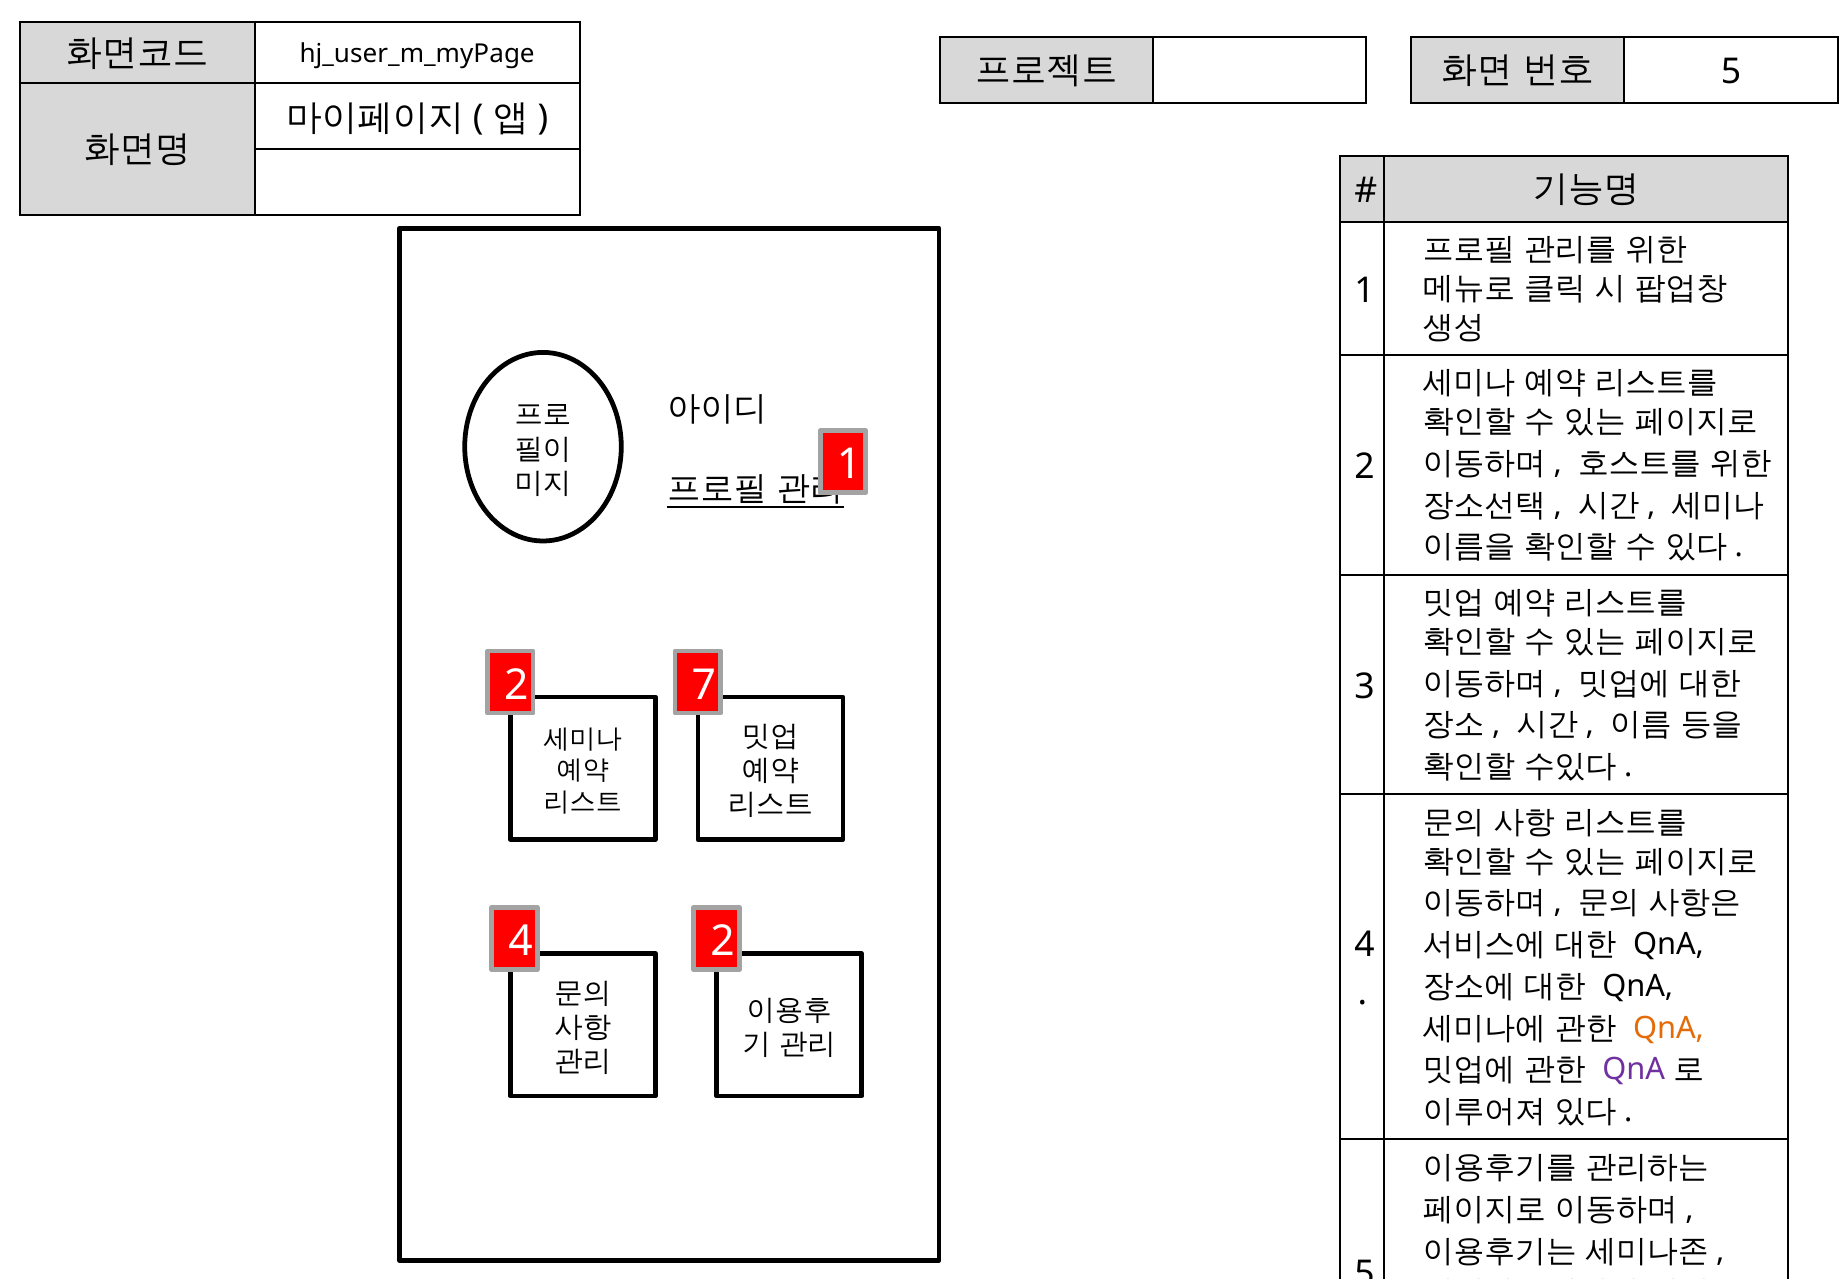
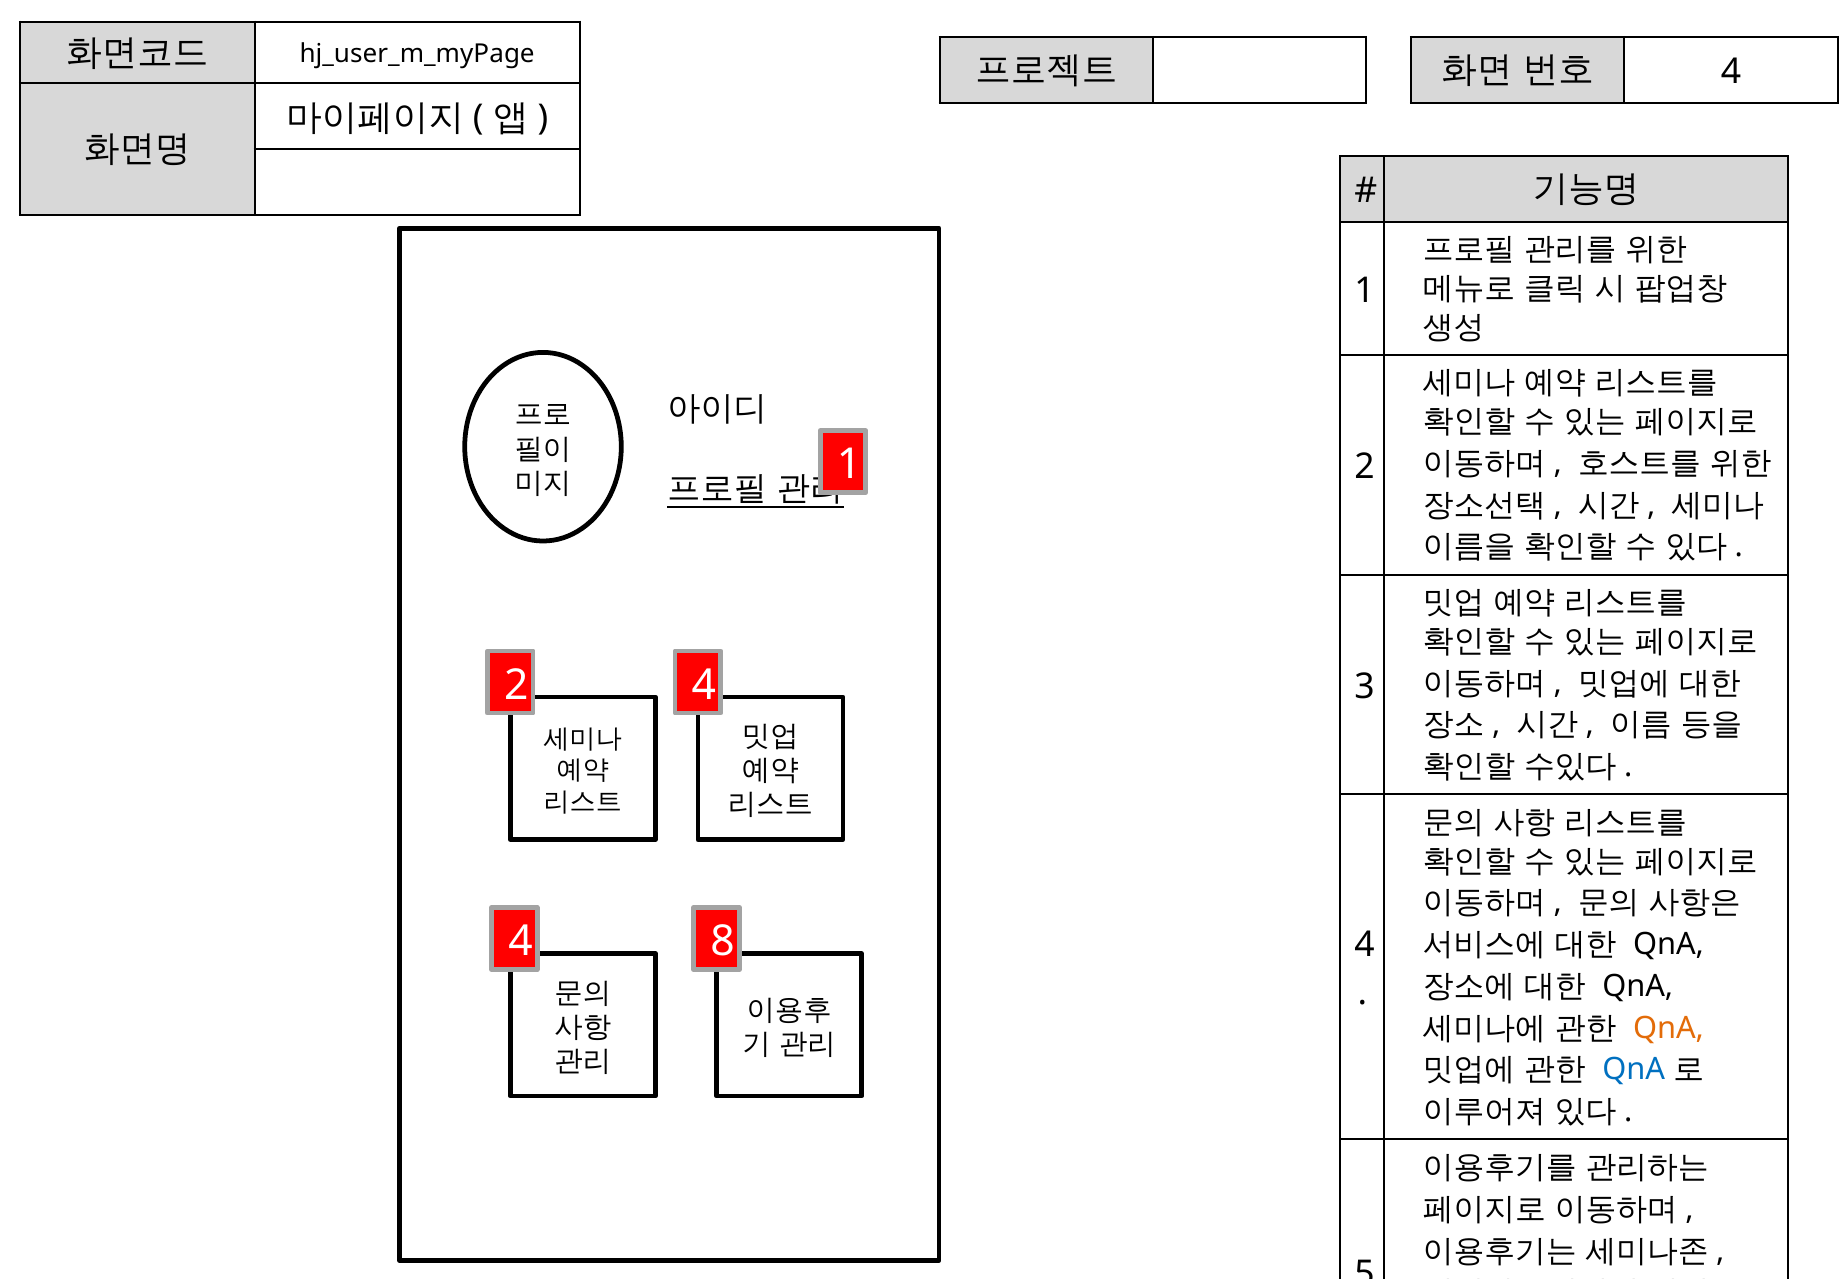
5 at (1731, 72): 5 -> 4
2 7: 7 -> 4
4 2: 2 -> 8
QnA at (1634, 1070) colour: purple -> blue
